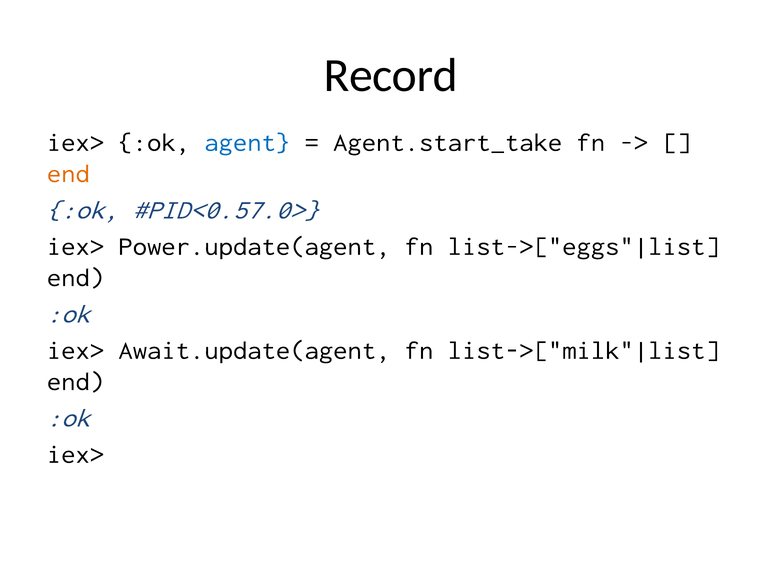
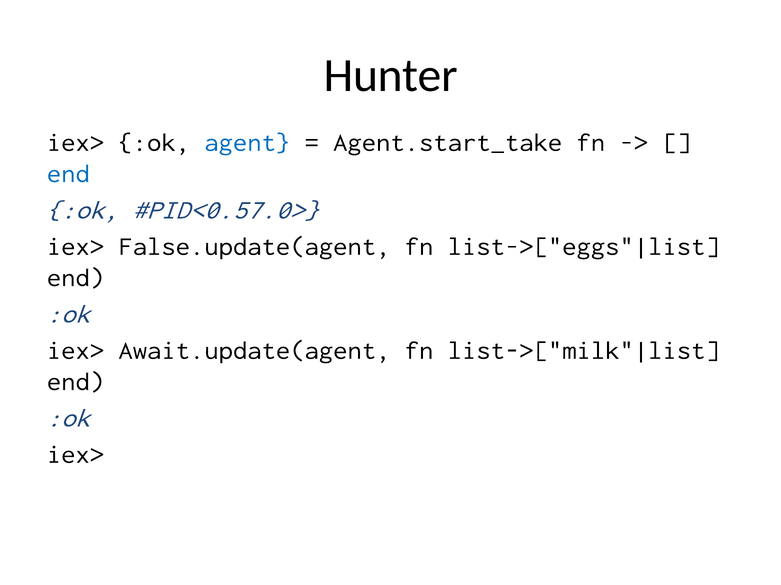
Record: Record -> Hunter
end at (68, 174) colour: orange -> blue
Power.update(agent: Power.update(agent -> False.update(agent
